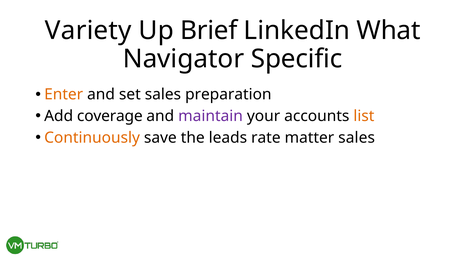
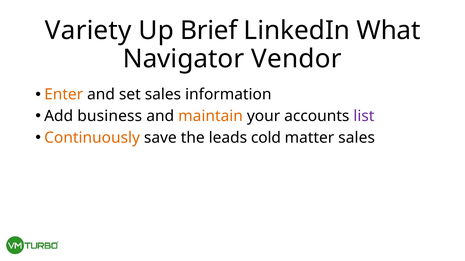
Specific: Specific -> Vendor
preparation: preparation -> information
coverage: coverage -> business
maintain colour: purple -> orange
list colour: orange -> purple
rate: rate -> cold
